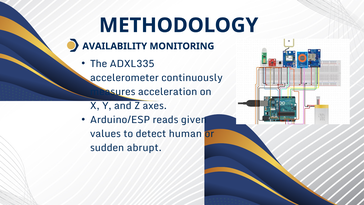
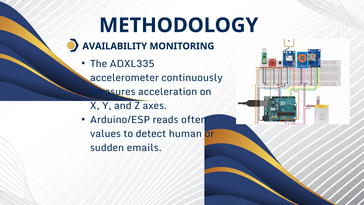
given: given -> often
abrupt: abrupt -> emails
